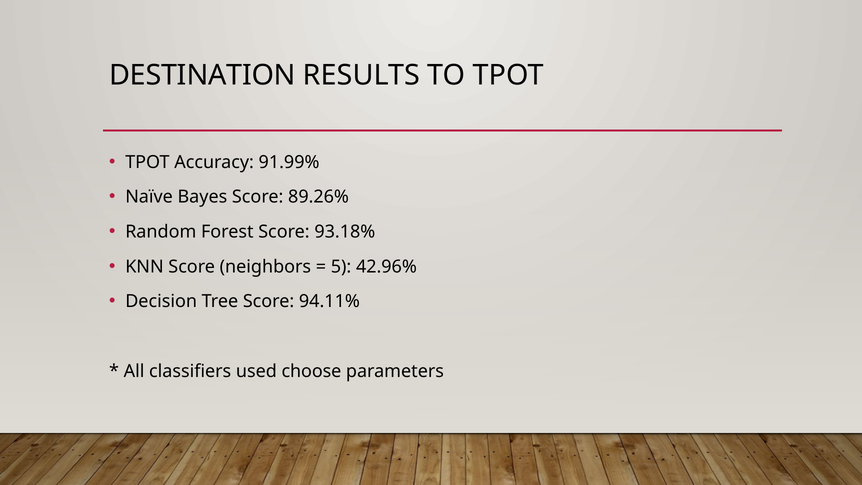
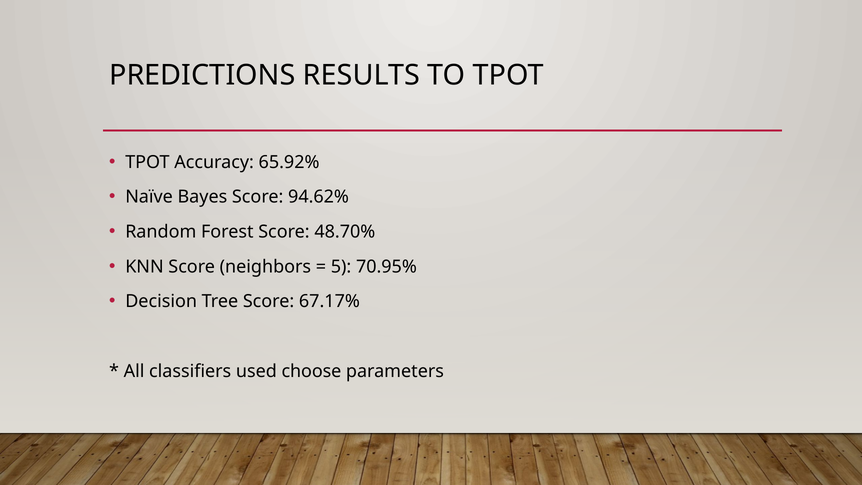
DESTINATION: DESTINATION -> PREDICTIONS
91.99%: 91.99% -> 65.92%
89.26%: 89.26% -> 94.62%
93.18%: 93.18% -> 48.70%
42.96%: 42.96% -> 70.95%
94.11%: 94.11% -> 67.17%
